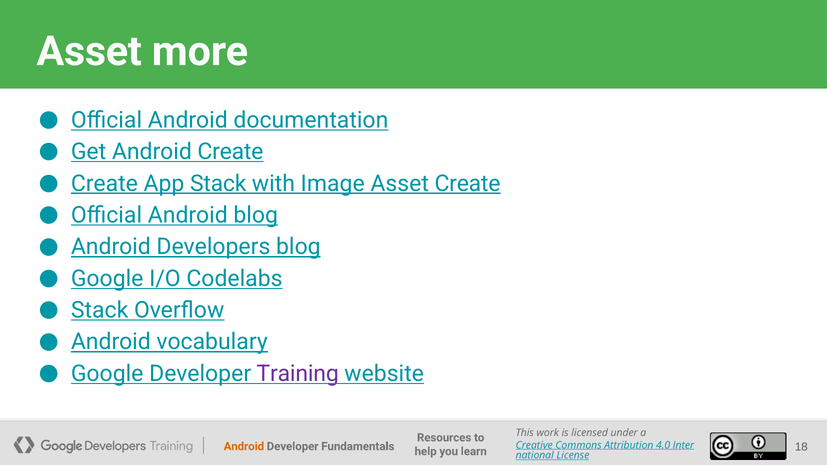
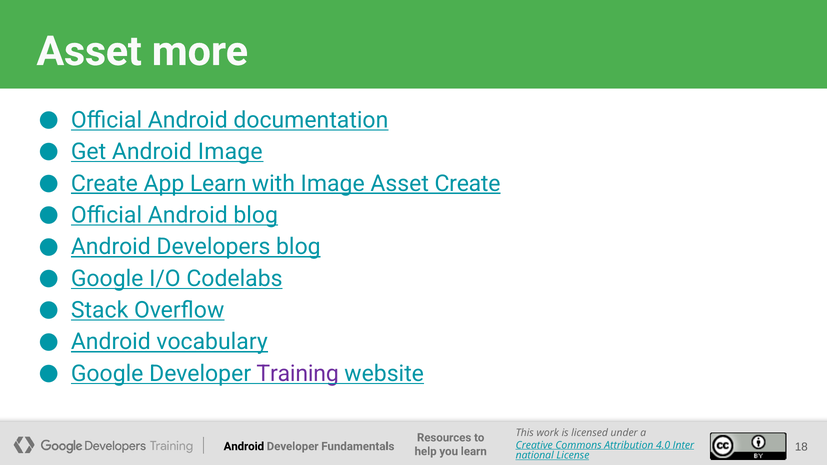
Android Create: Create -> Image
App Stack: Stack -> Learn
Android at (244, 447) colour: orange -> black
